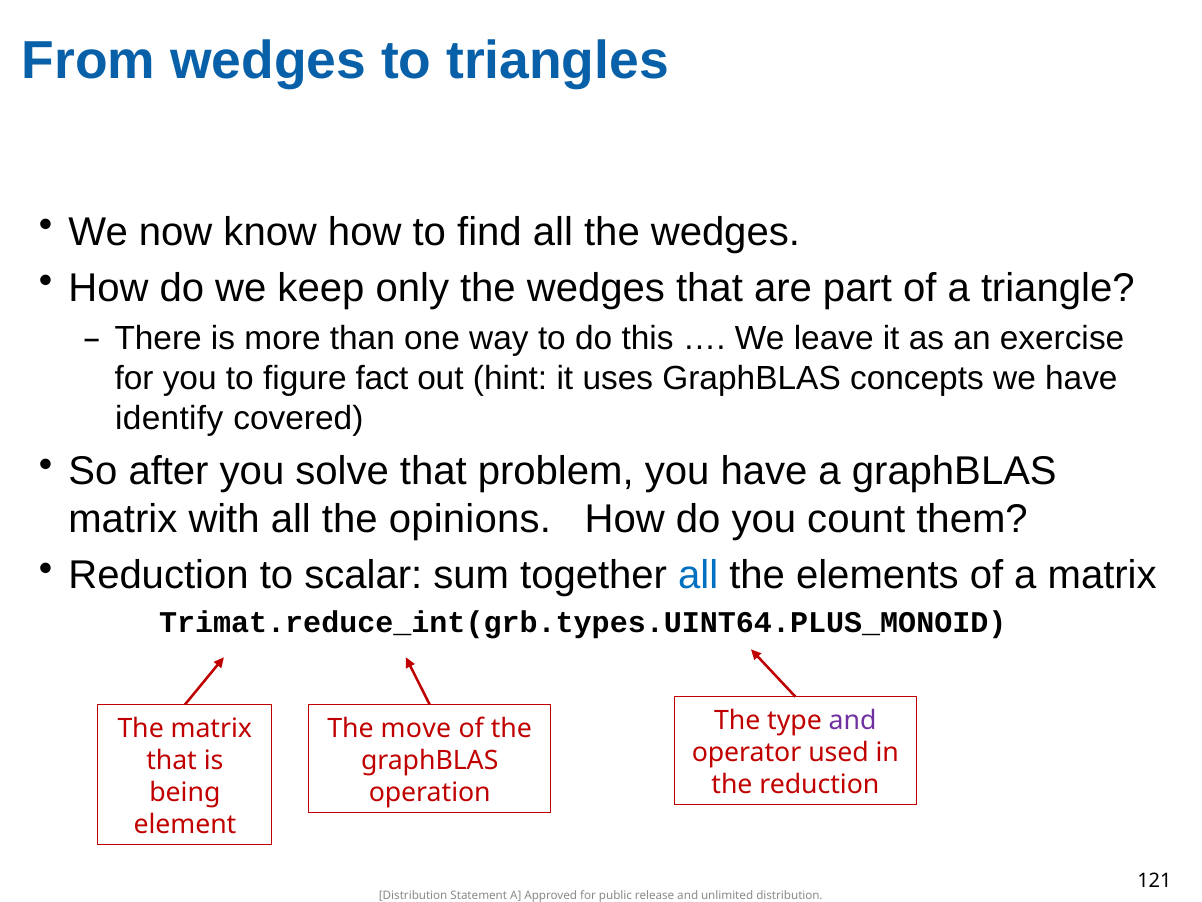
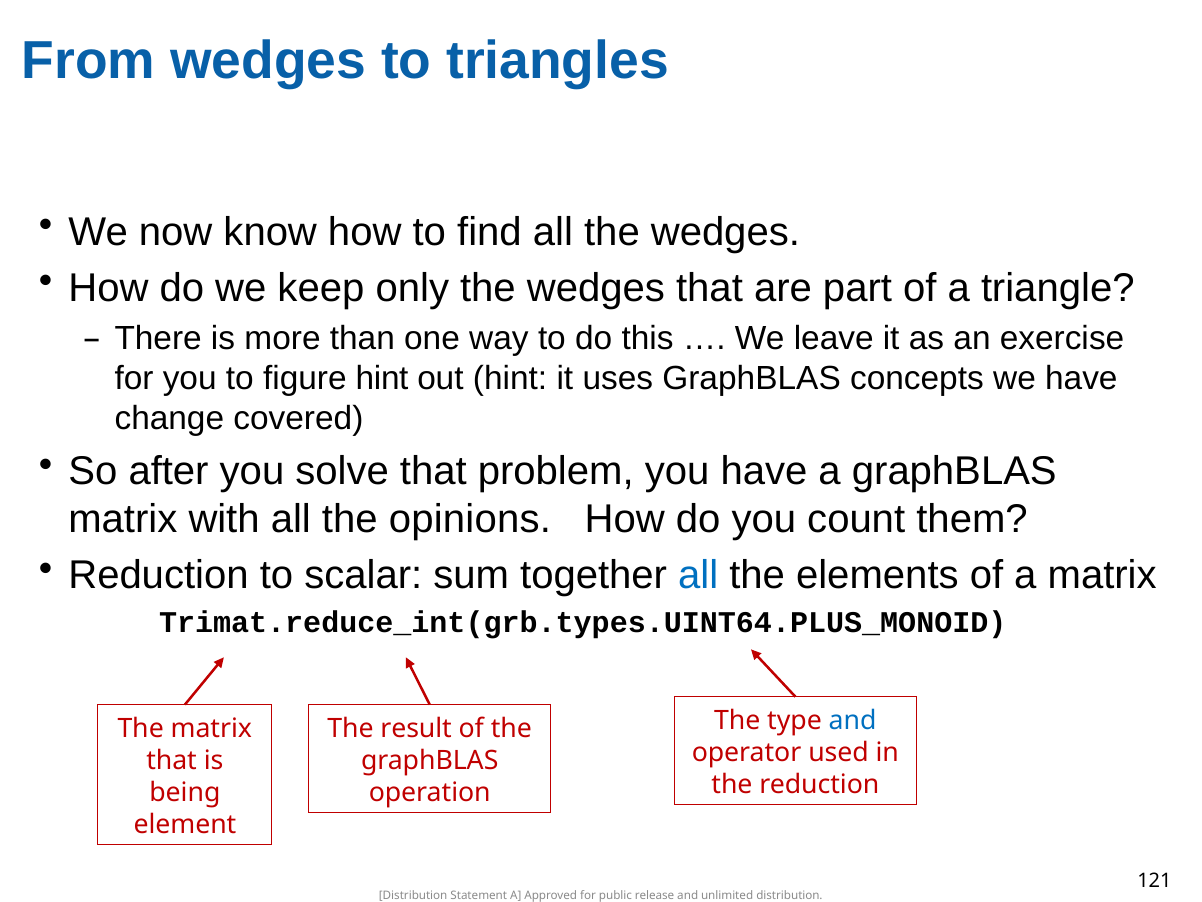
figure fact: fact -> hint
identify: identify -> change
and at (853, 720) colour: purple -> blue
move: move -> result
